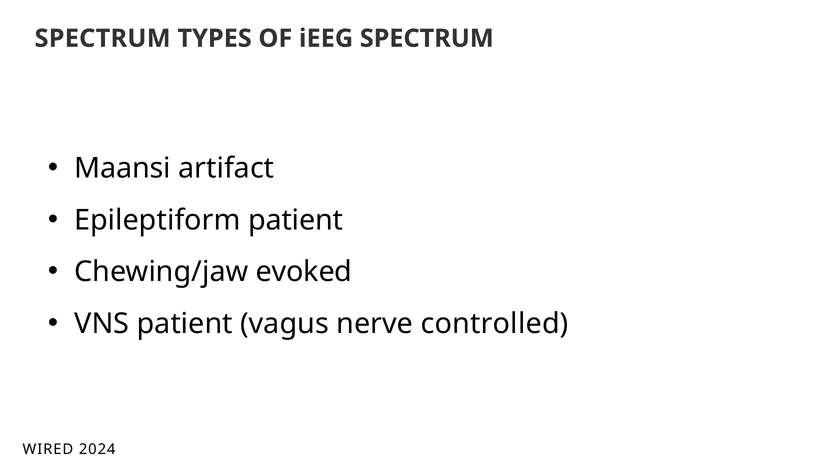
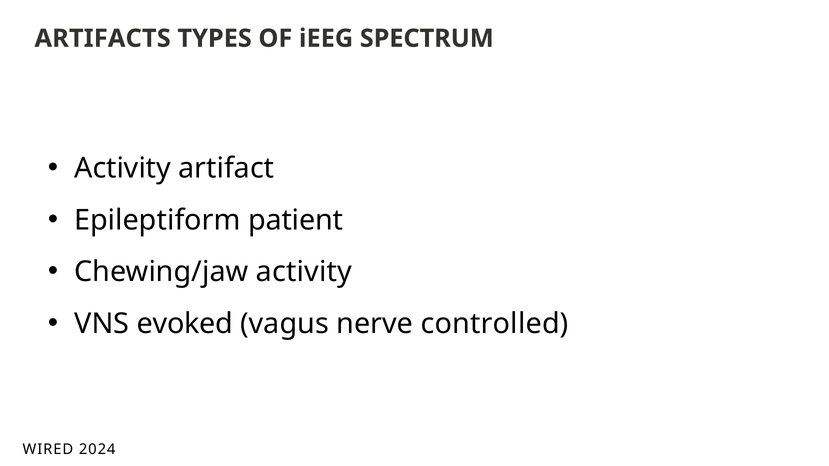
SPECTRUM at (103, 38): SPECTRUM -> ARTIFACTS
Maansi at (123, 168): Maansi -> Activity
Chewing/jaw evoked: evoked -> activity
VNS patient: patient -> evoked
